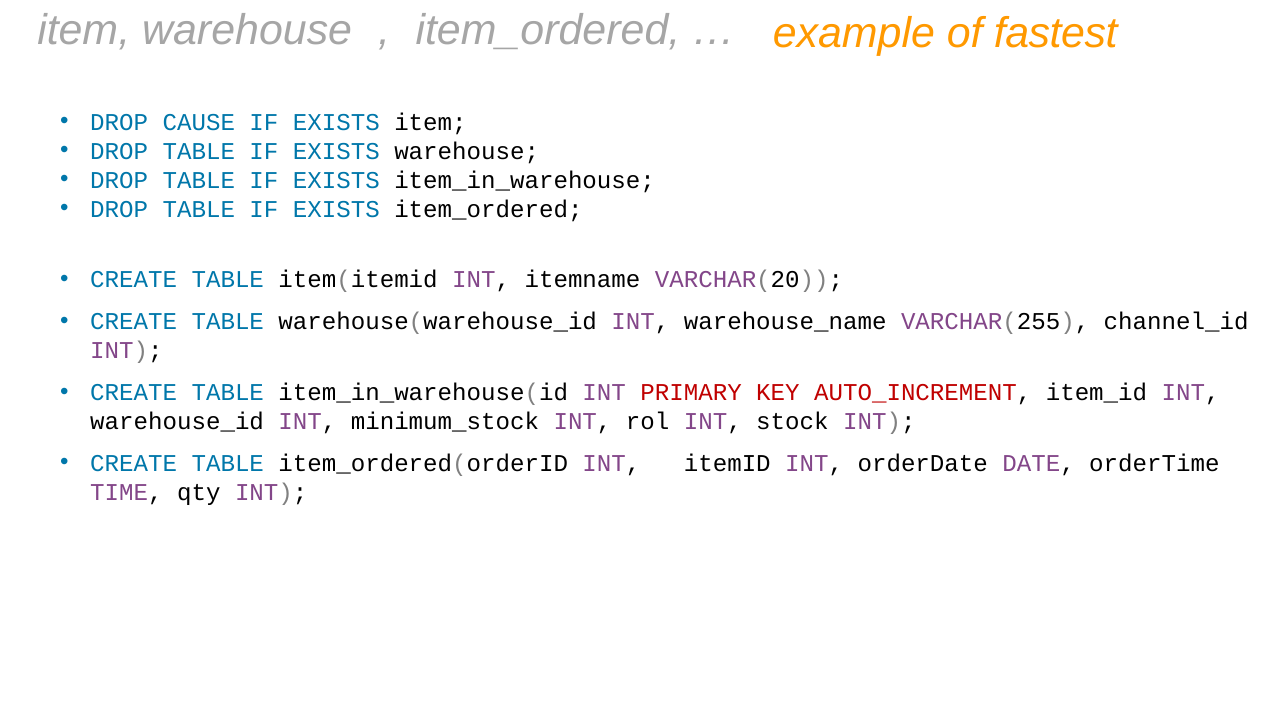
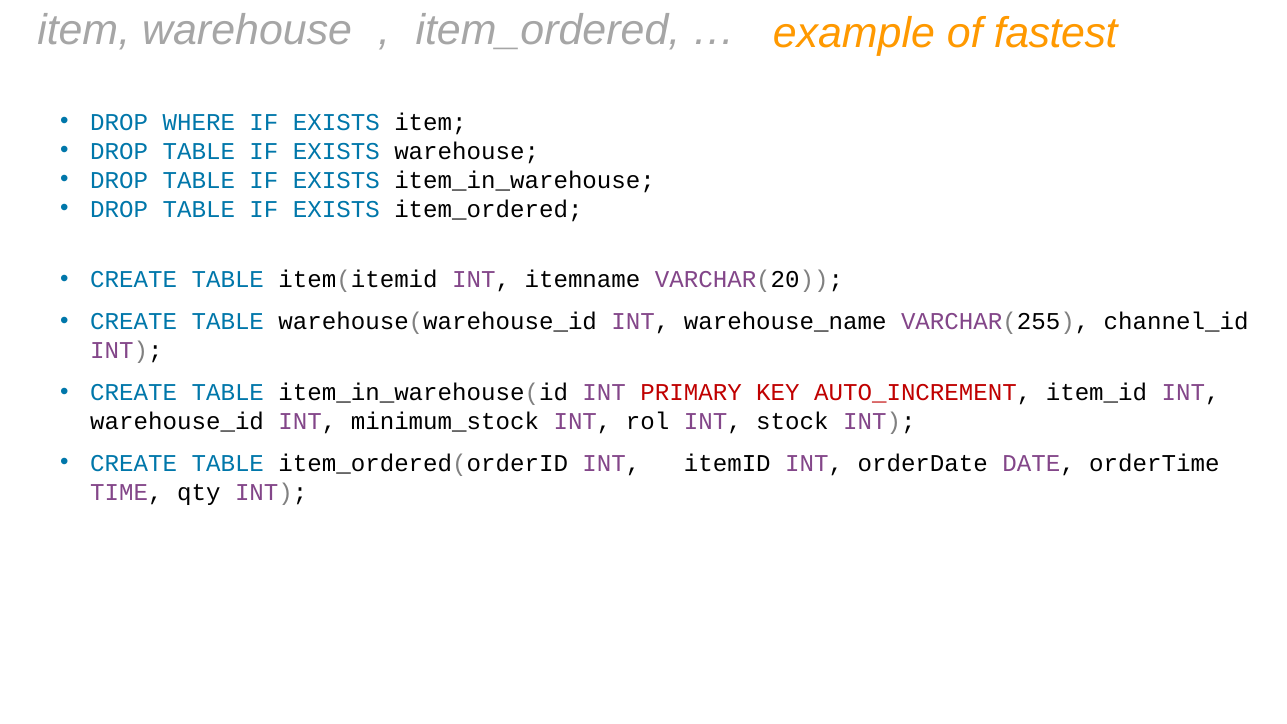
CAUSE: CAUSE -> WHERE
